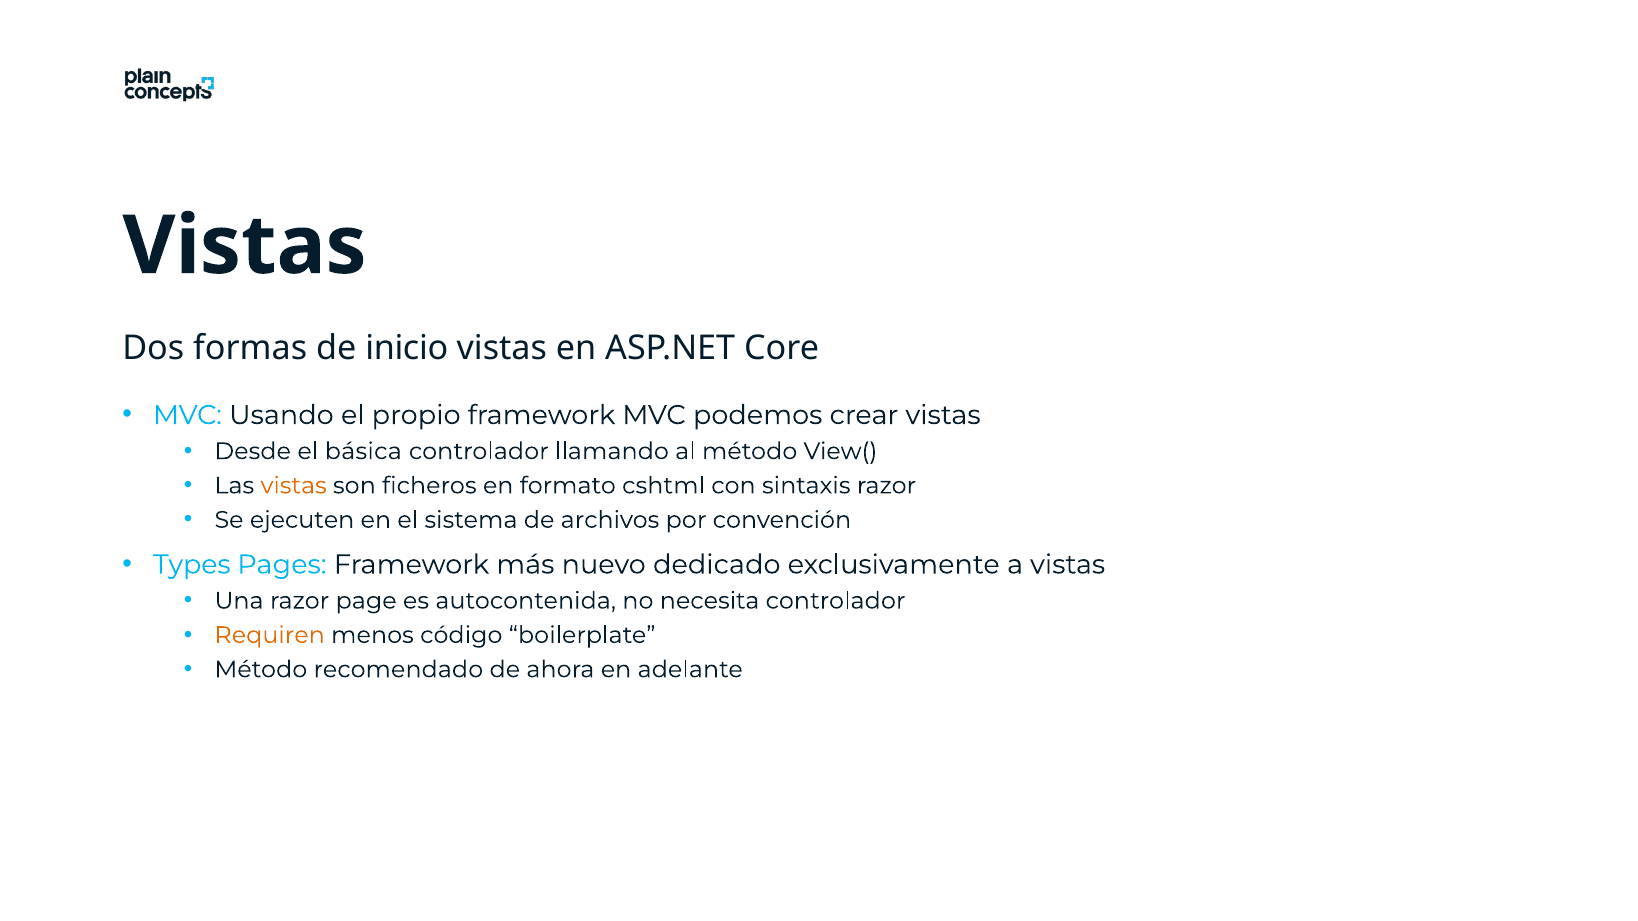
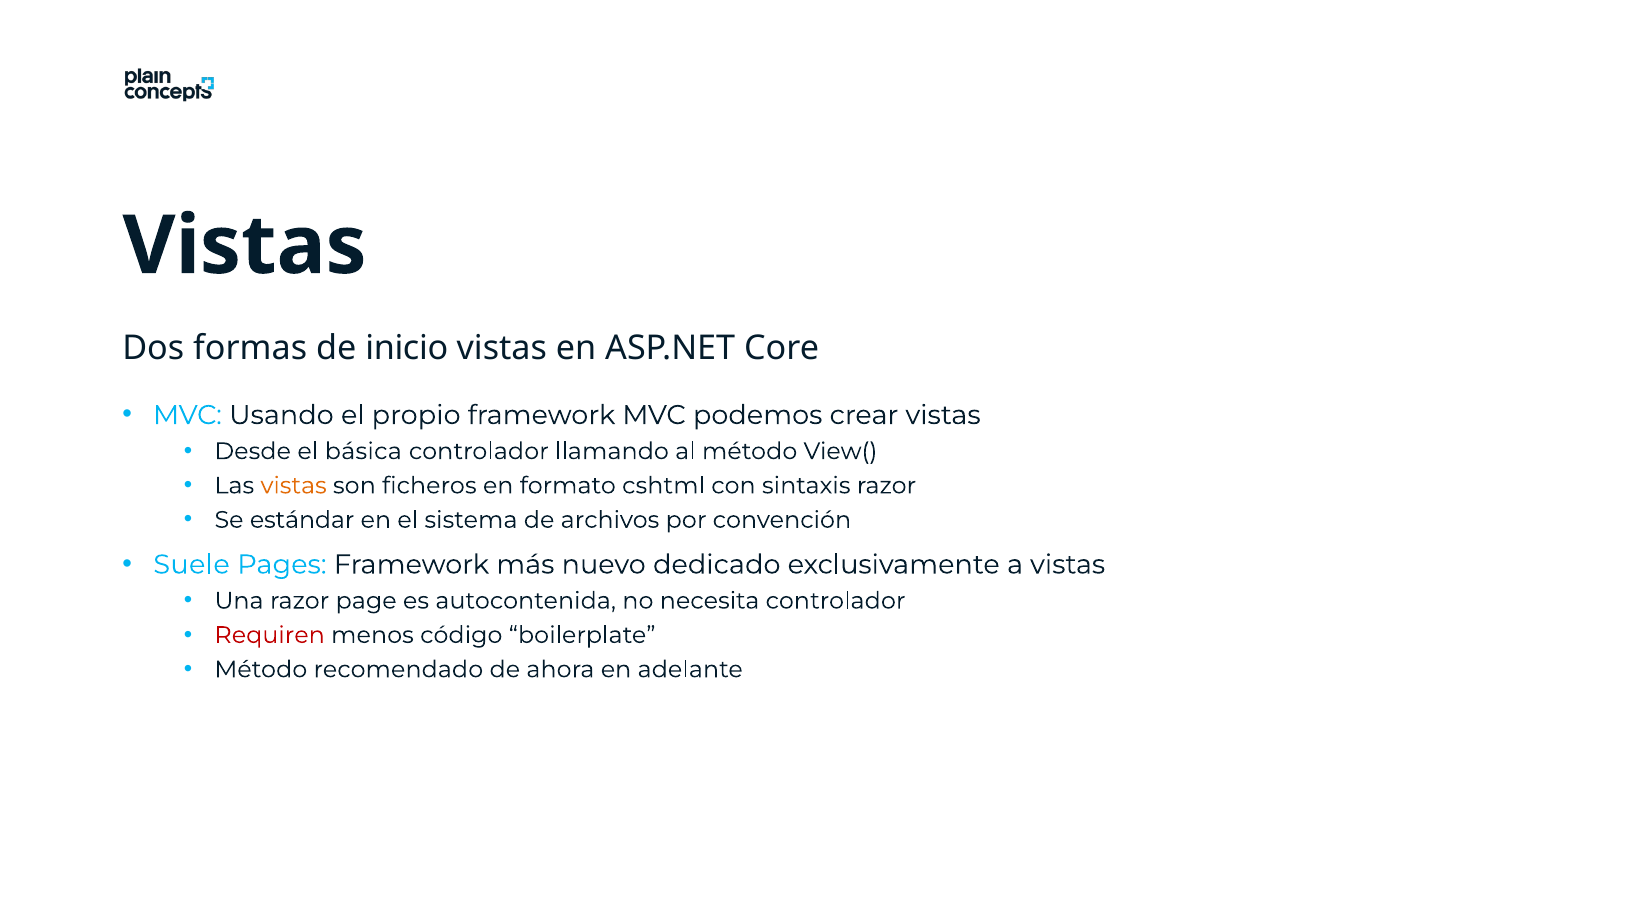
ejecuten: ejecuten -> estándar
Types: Types -> Suele
Requiren colour: orange -> red
